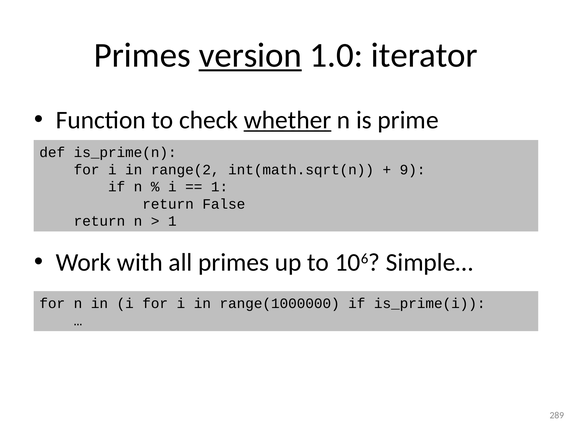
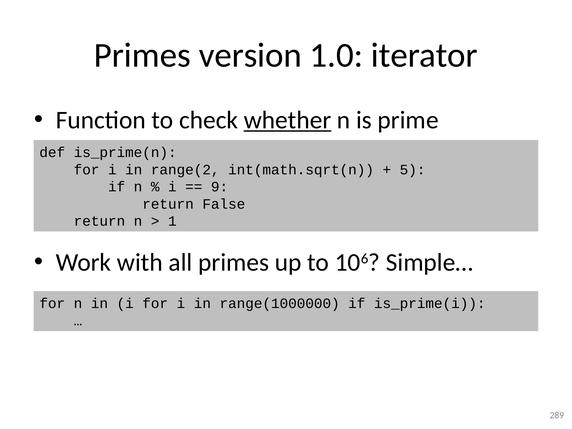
version underline: present -> none
9: 9 -> 5
1 at (220, 187): 1 -> 9
